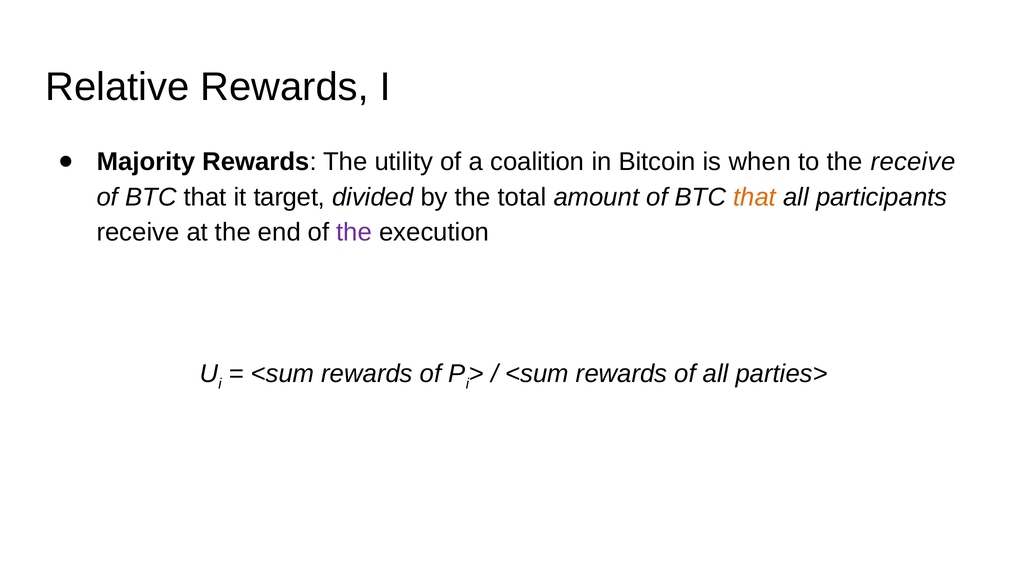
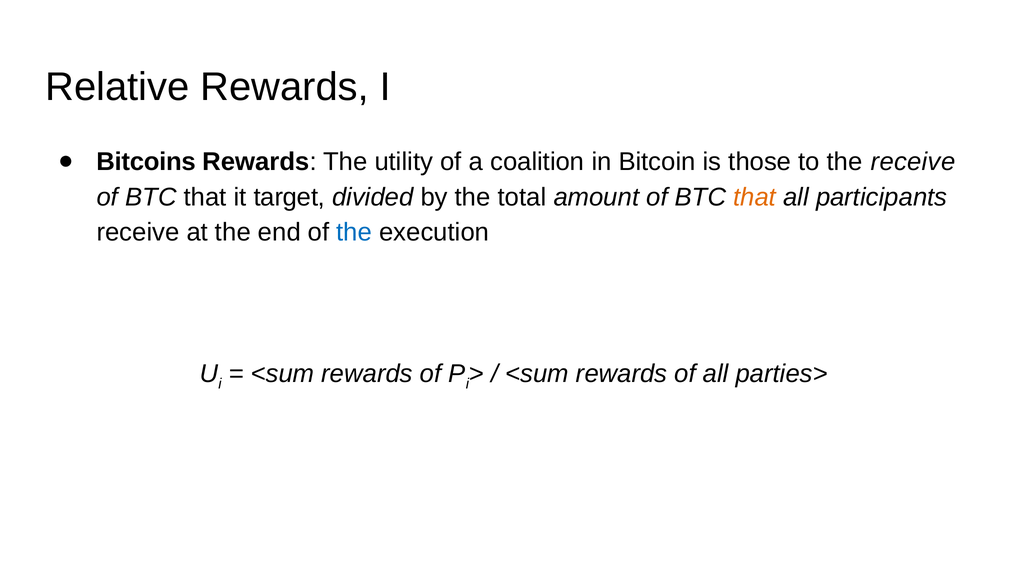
Majority: Majority -> Bitcoins
when: when -> those
the at (354, 233) colour: purple -> blue
